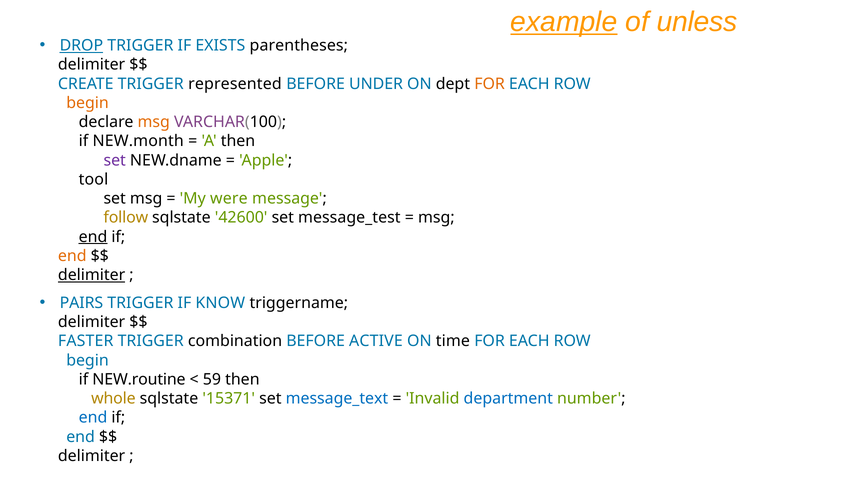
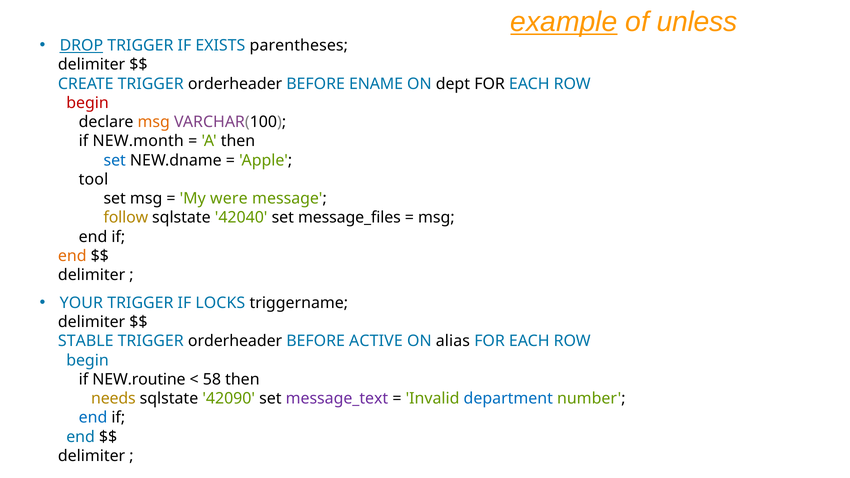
CREATE TRIGGER represented: represented -> orderheader
UNDER: UNDER -> ENAME
FOR at (490, 84) colour: orange -> black
begin at (88, 103) colour: orange -> red
set at (115, 160) colour: purple -> blue
42600: 42600 -> 42040
message_test: message_test -> message_files
end at (93, 237) underline: present -> none
delimiter at (92, 275) underline: present -> none
PAIRS: PAIRS -> YOUR
KNOW: KNOW -> LOCKS
FASTER: FASTER -> STABLE
combination at (235, 341): combination -> orderheader
time: time -> alias
59: 59 -> 58
whole: whole -> needs
15371: 15371 -> 42090
message_text colour: blue -> purple
